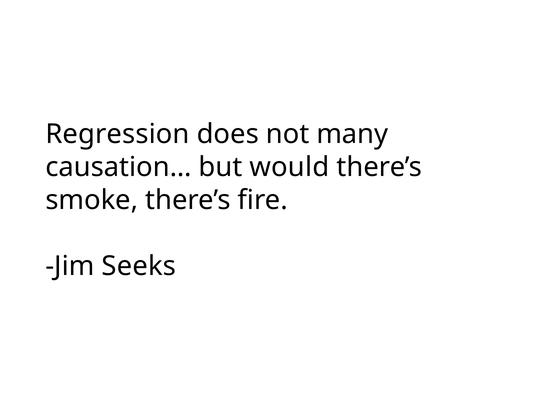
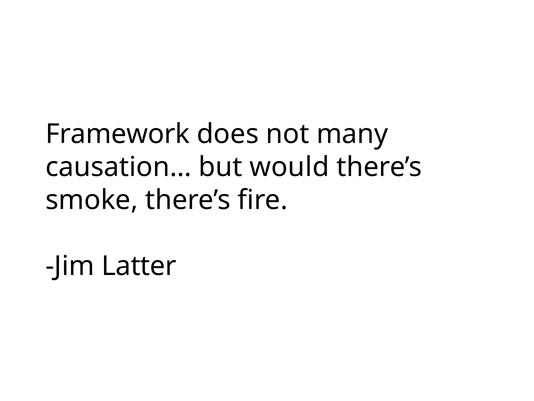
Regression: Regression -> Framework
Seeks: Seeks -> Latter
